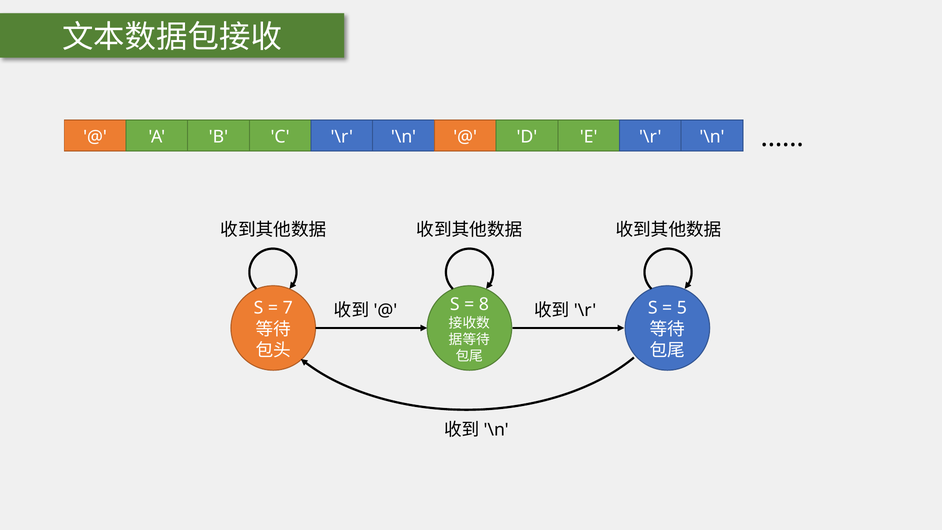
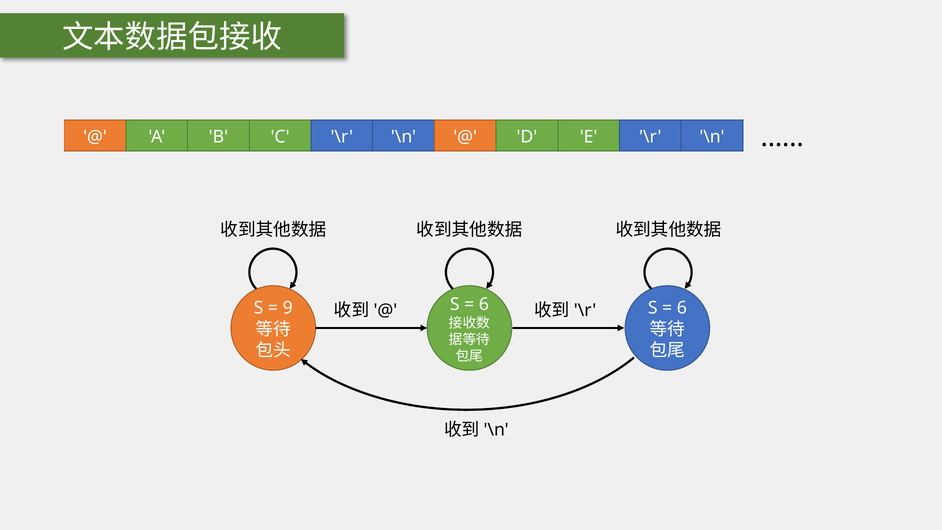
8 at (484, 304): 8 -> 6
7: 7 -> 9
5 at (682, 308): 5 -> 6
